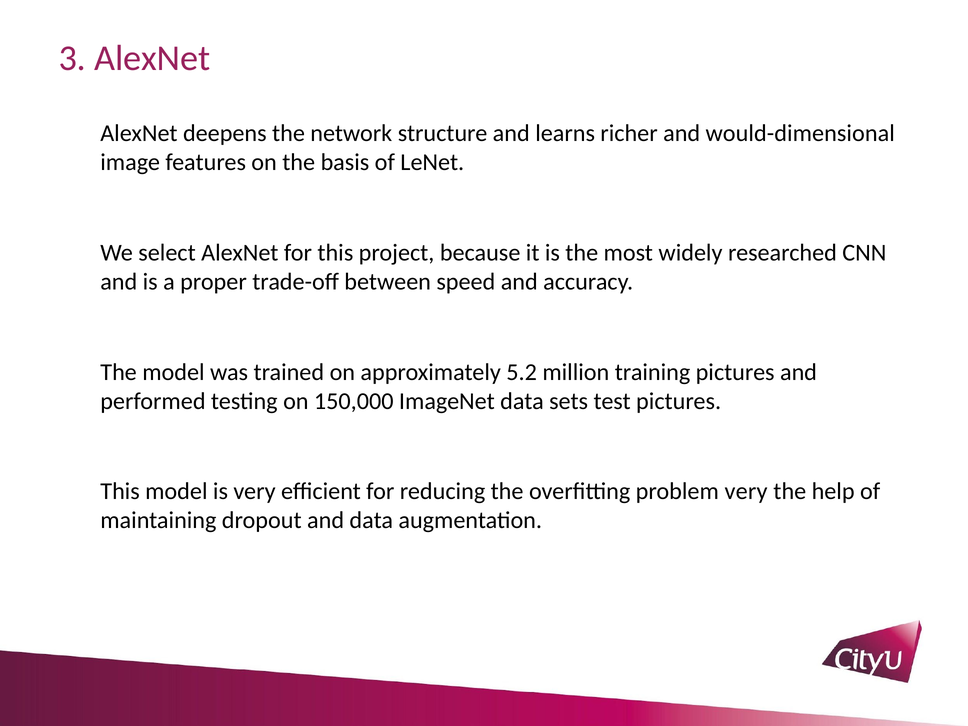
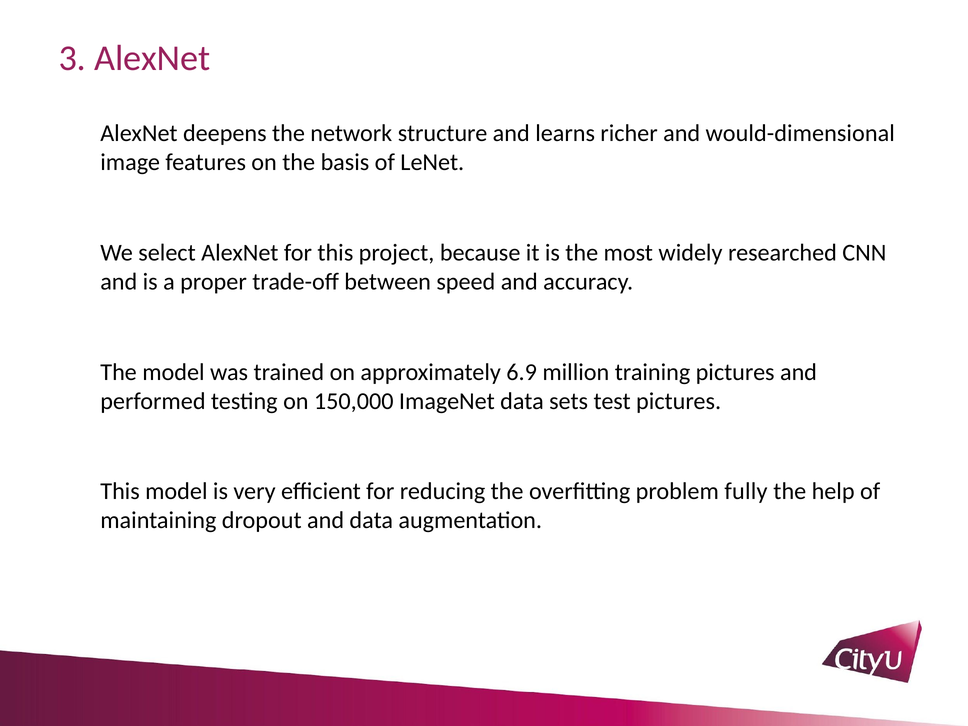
5.2: 5.2 -> 6.9
problem very: very -> fully
